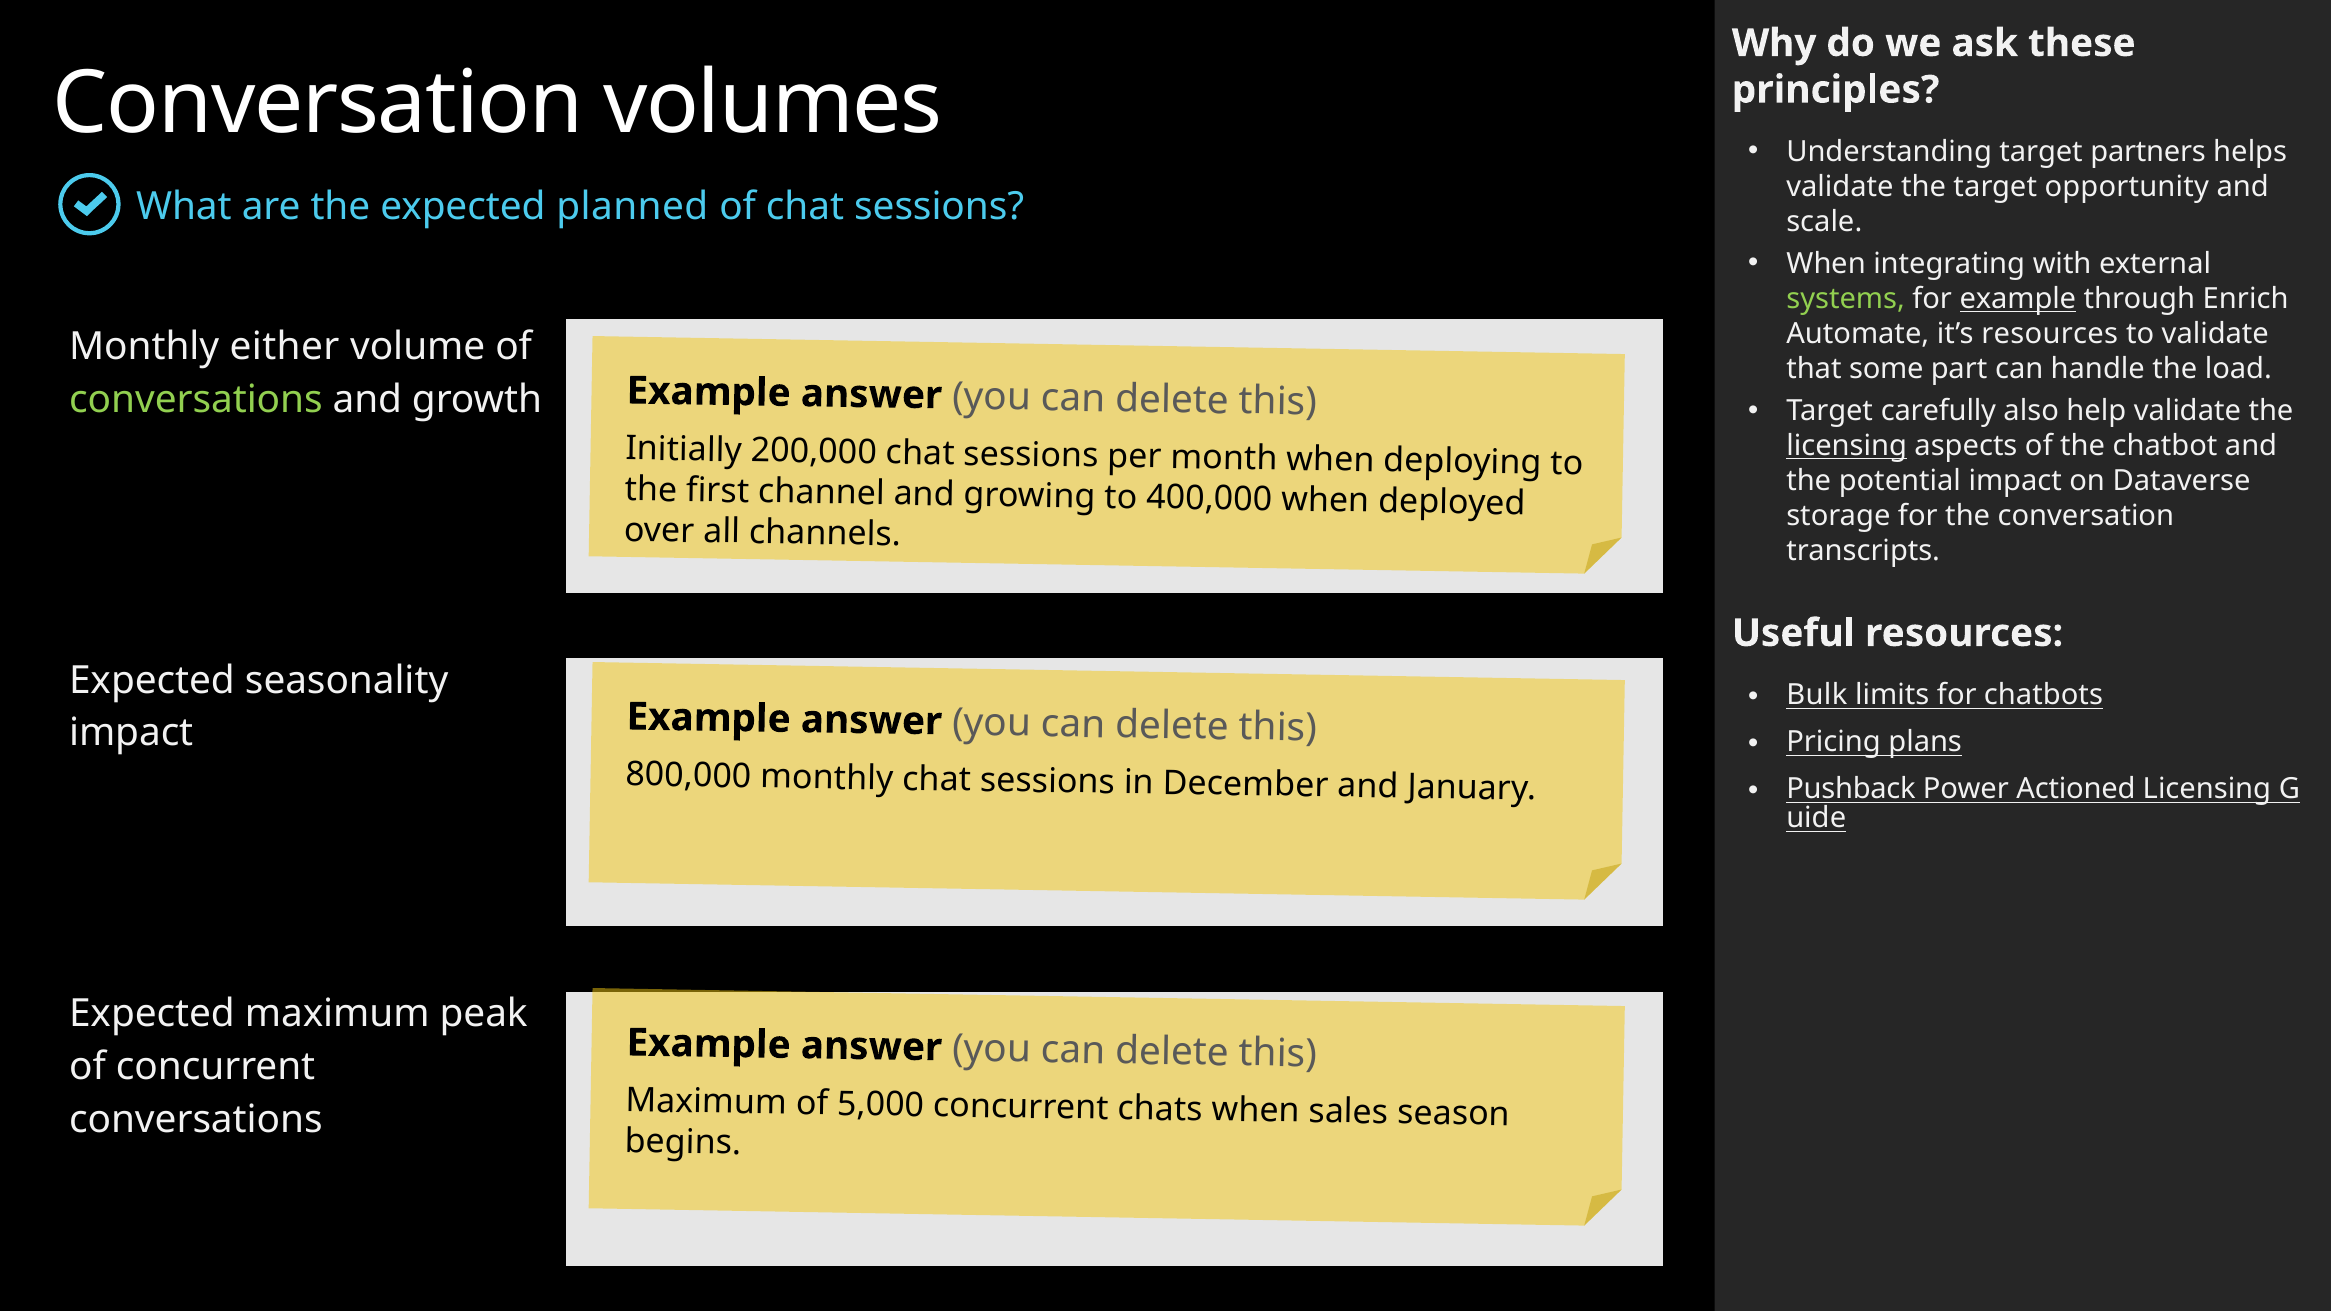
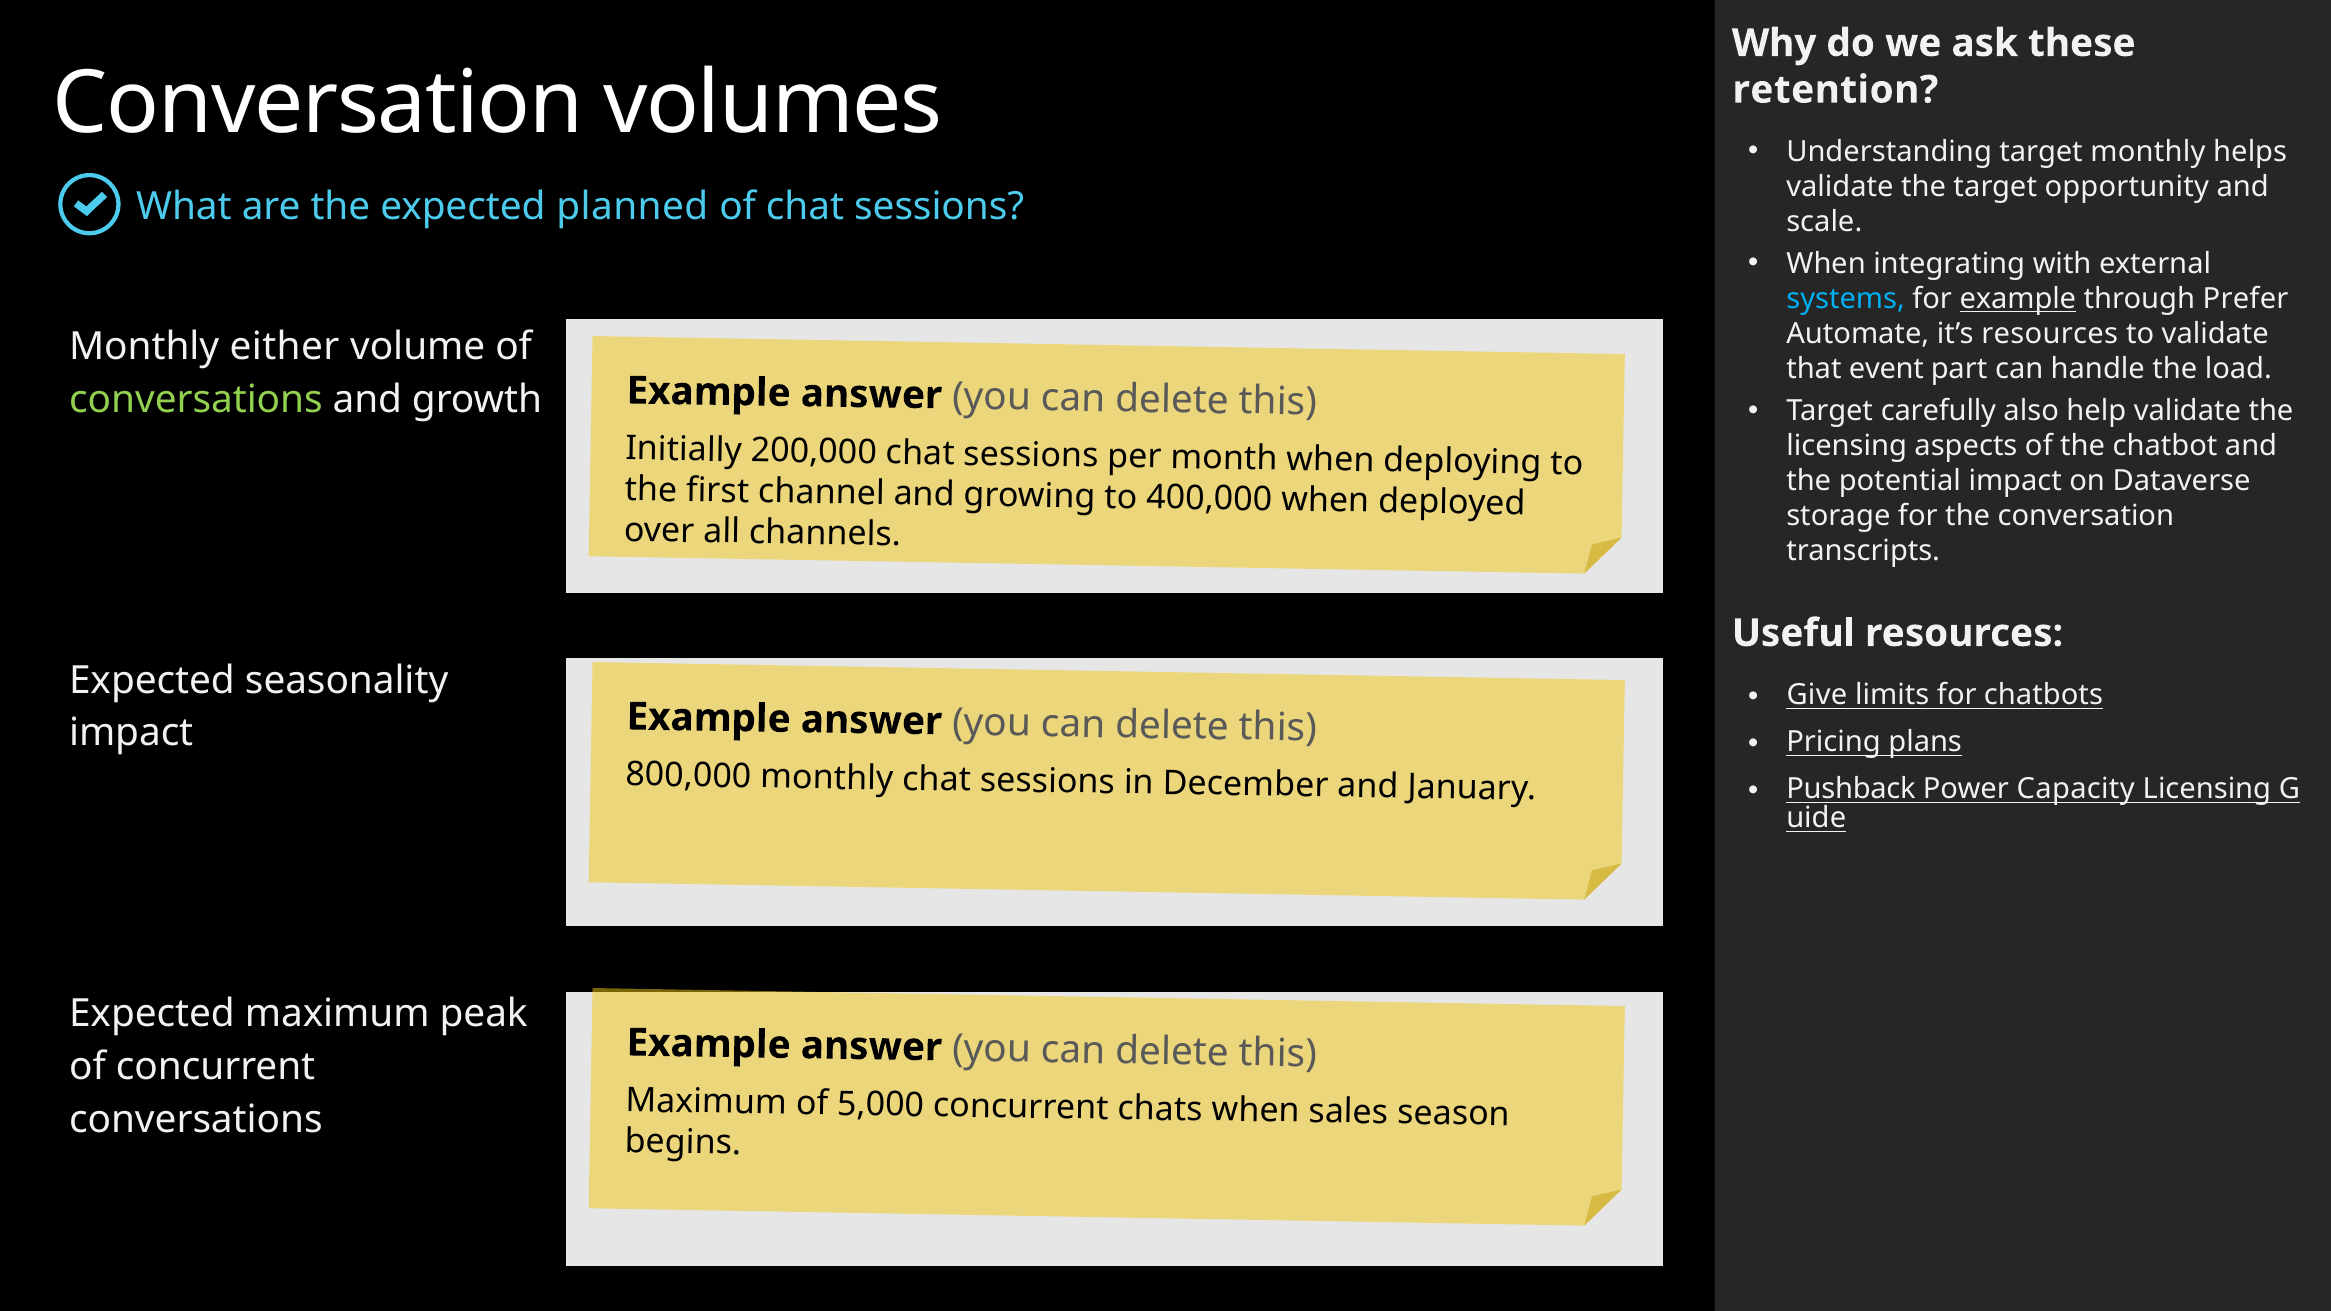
principles: principles -> retention
target partners: partners -> monthly
systems colour: light green -> light blue
Enrich: Enrich -> Prefer
some: some -> event
licensing at (1847, 446) underline: present -> none
Bulk: Bulk -> Give
Actioned: Actioned -> Capacity
